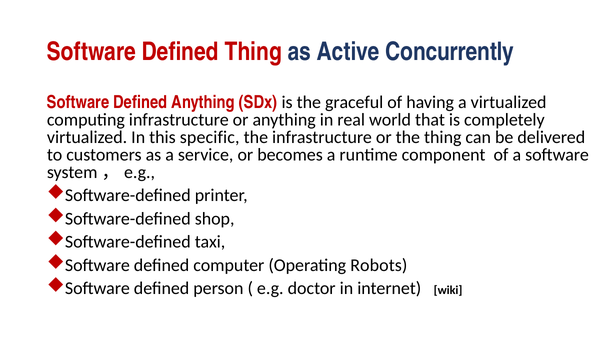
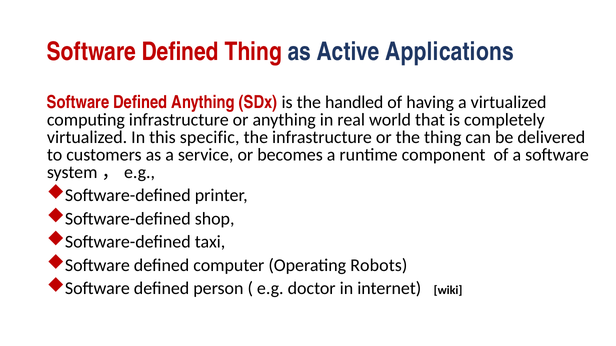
Concurrently: Concurrently -> Applications
graceful: graceful -> handled
